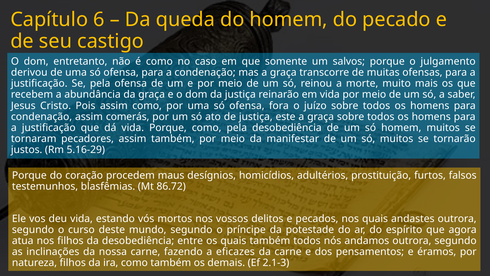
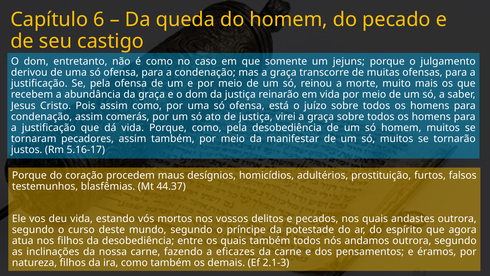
salvos: salvos -> jejuns
fora: fora -> está
este: este -> virei
5.16-29: 5.16-29 -> 5.16-17
86.72: 86.72 -> 44.37
